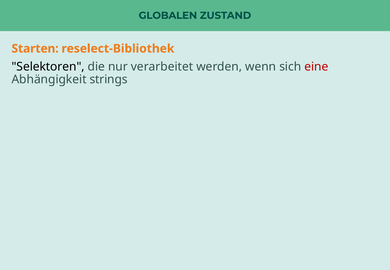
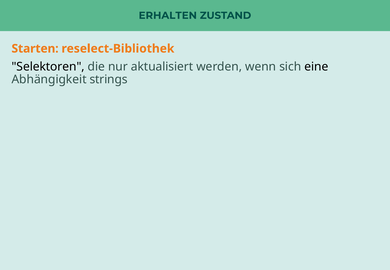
GLOBALEN: GLOBALEN -> ERHALTEN
verarbeitet: verarbeitet -> aktualisiert
eine colour: red -> black
